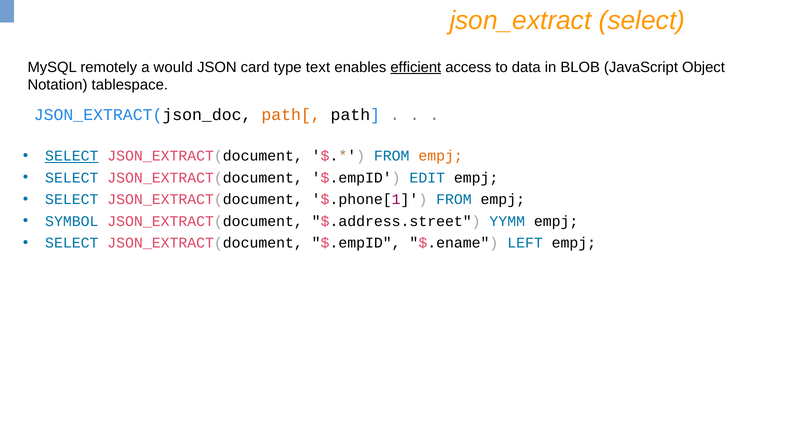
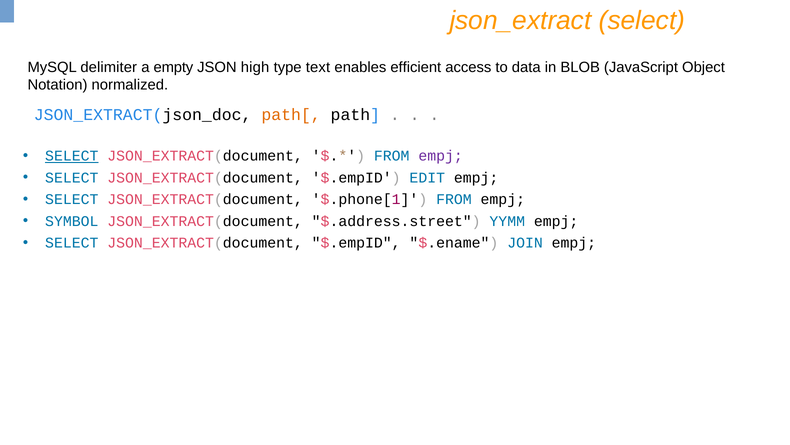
remotely: remotely -> delimiter
would: would -> empty
card: card -> high
efficient underline: present -> none
tablespace: tablespace -> normalized
empj at (441, 156) colour: orange -> purple
LEFT: LEFT -> JOIN
